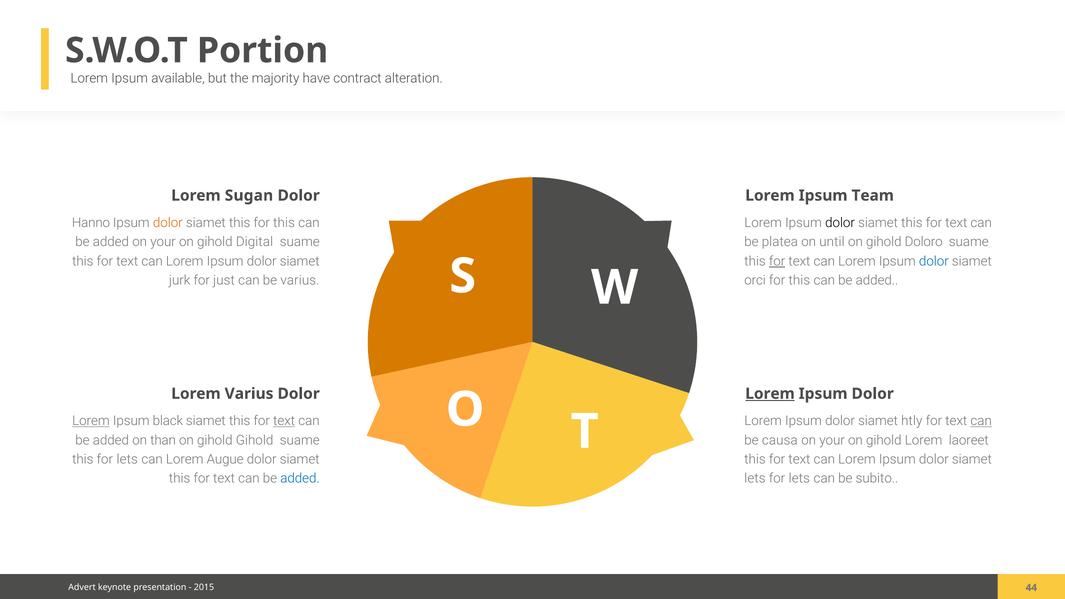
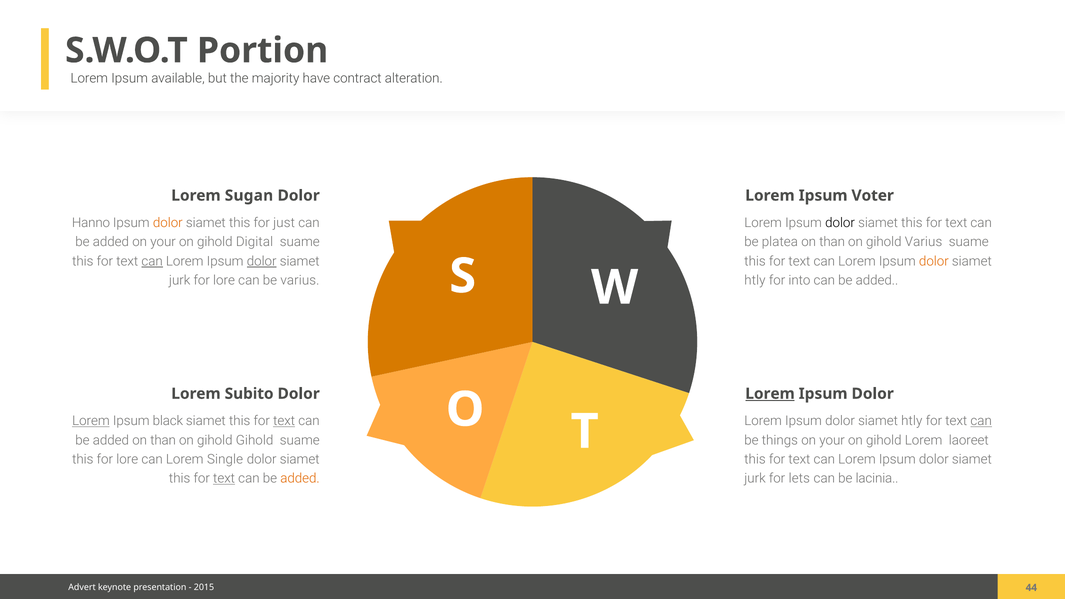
Team: Team -> Voter
this for this: this -> just
until at (832, 242): until -> than
gihold Doloro: Doloro -> Varius
can at (152, 261) underline: none -> present
dolor at (262, 261) underline: none -> present
for at (777, 261) underline: present -> none
dolor at (934, 261) colour: blue -> orange
just at (224, 280): just -> lore
orci at (755, 280): orci -> htly
this at (799, 280): this -> into
Lorem Varius: Varius -> Subito
causa: causa -> things
this for lets: lets -> lore
Augue: Augue -> Single
text at (224, 479) underline: none -> present
added at (300, 479) colour: blue -> orange
lets at (755, 479): lets -> jurk
subito: subito -> lacinia
